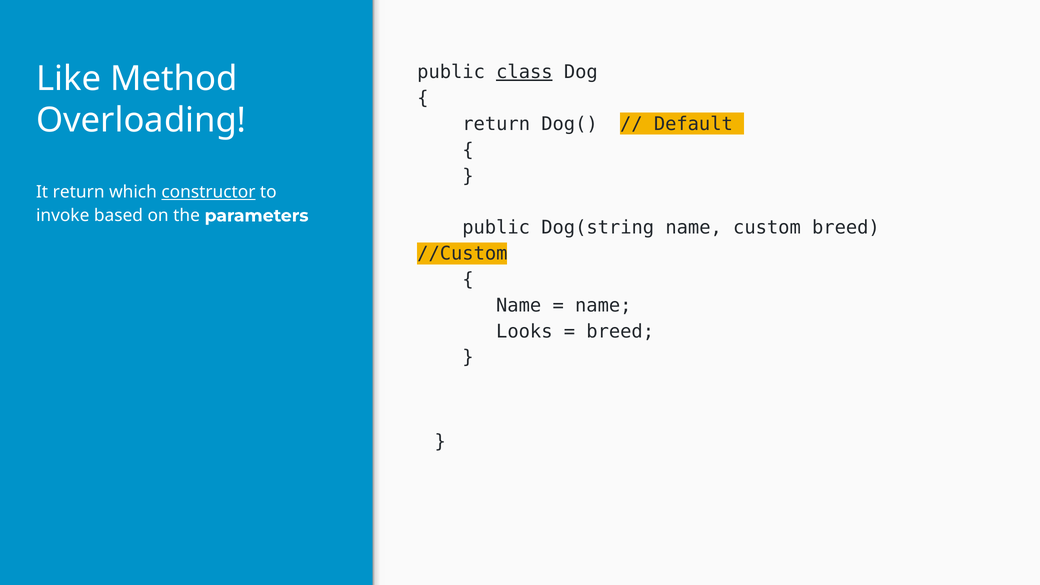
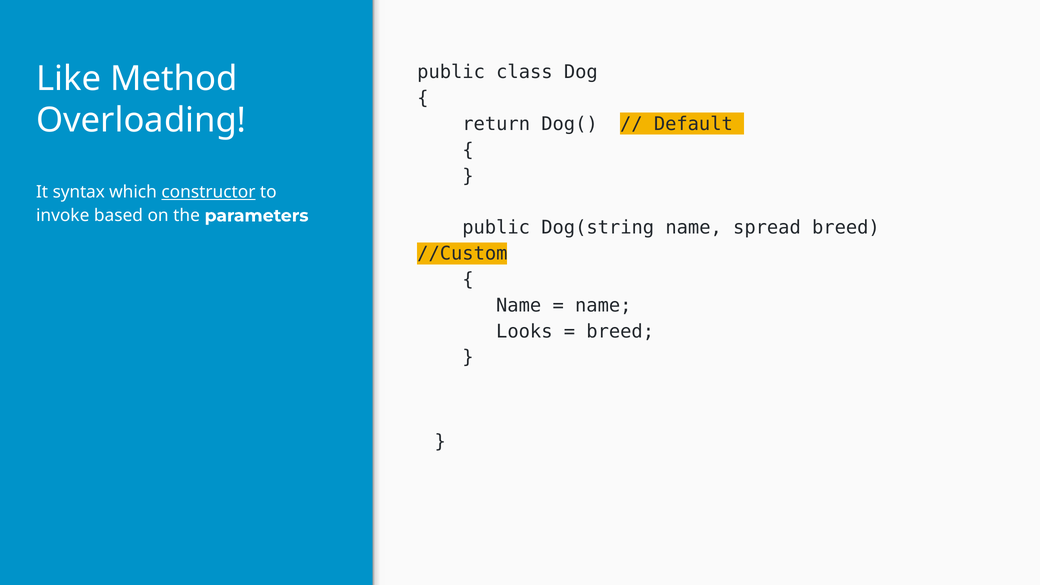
class underline: present -> none
It return: return -> syntax
custom: custom -> spread
